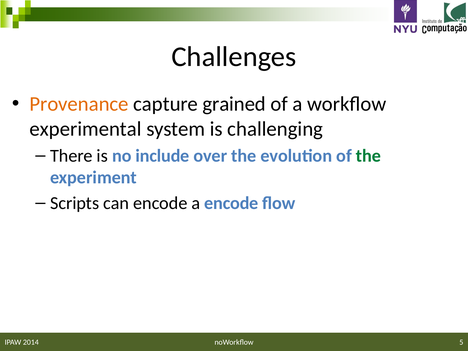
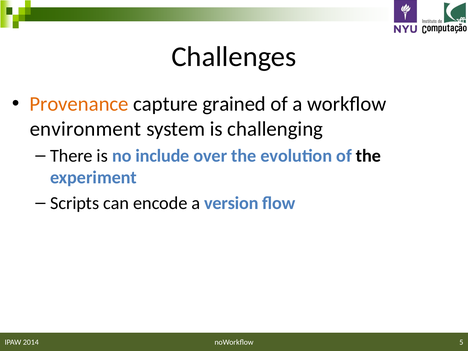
experimental: experimental -> environment
the at (369, 156) colour: green -> black
a encode: encode -> version
